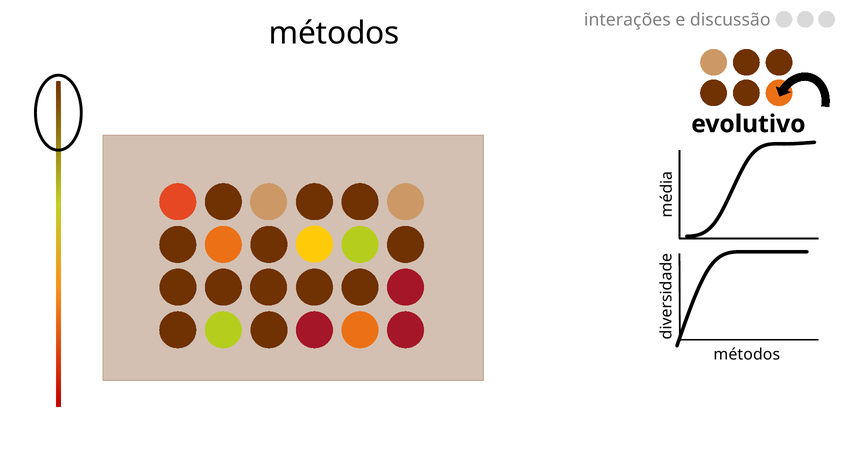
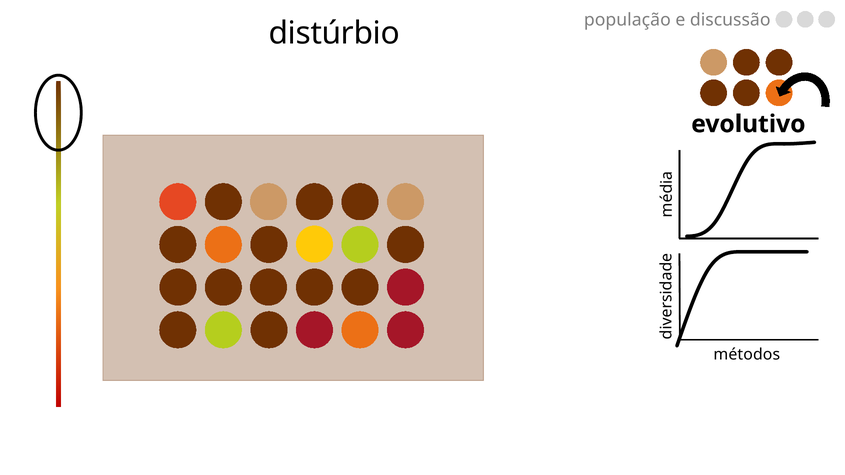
interações: interações -> população
métodos at (334, 33): métodos -> distúrbio
